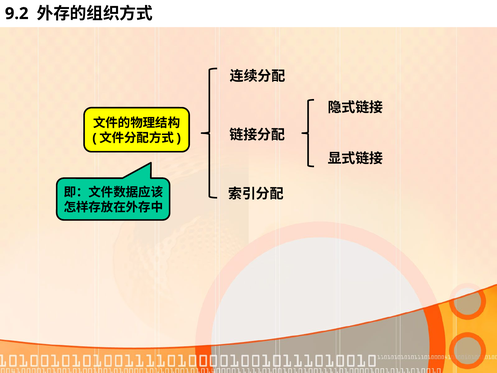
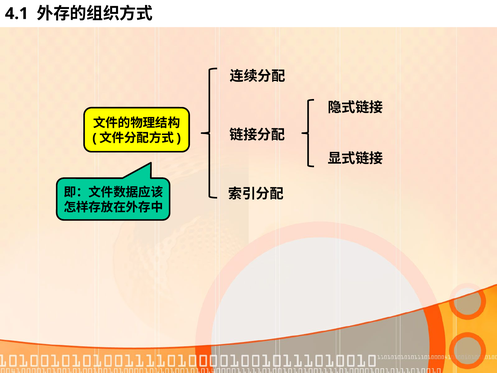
9.2: 9.2 -> 4.1
